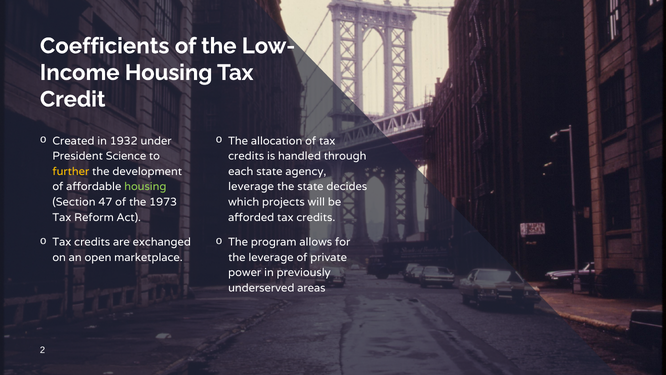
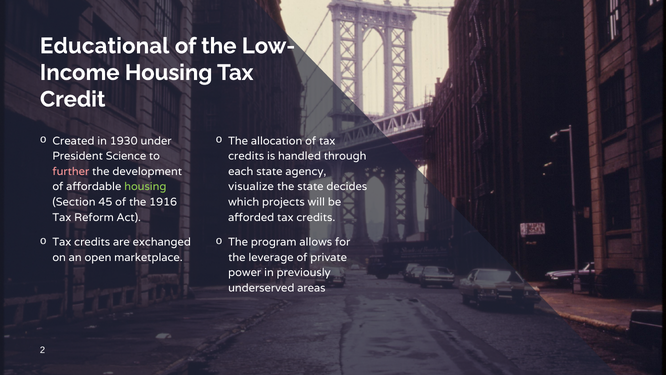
Coefficients: Coefficients -> Educational
1932: 1932 -> 1930
further colour: yellow -> pink
leverage at (251, 187): leverage -> visualize
47: 47 -> 45
1973: 1973 -> 1916
